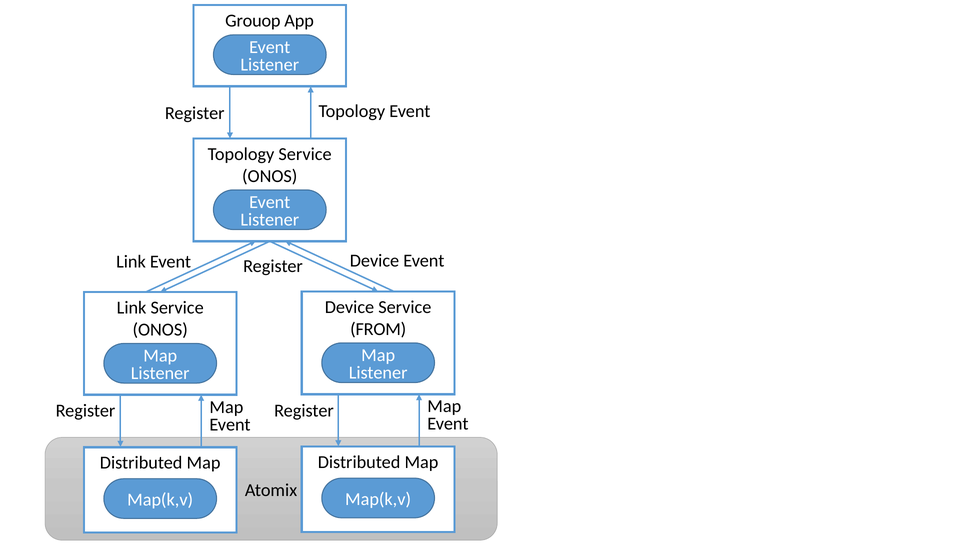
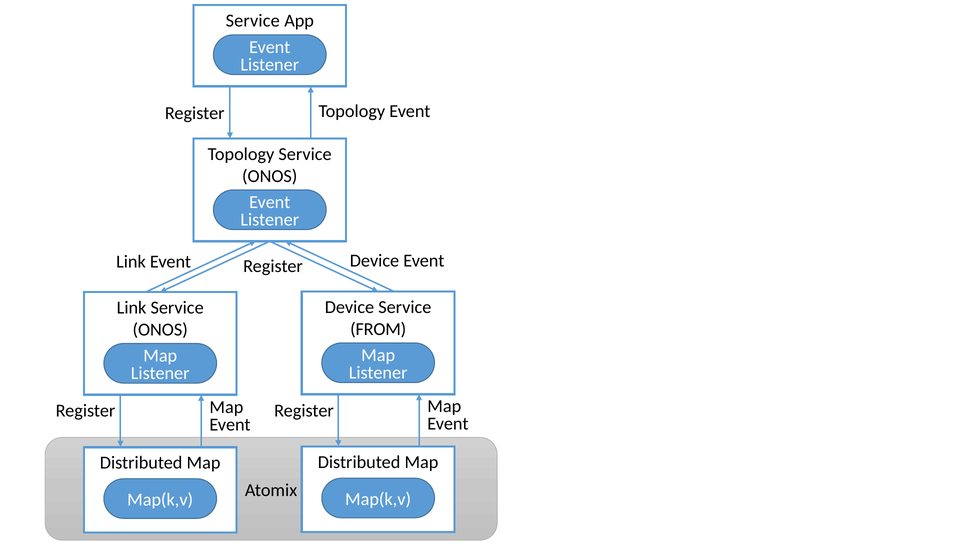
Grouop at (253, 21): Grouop -> Service
